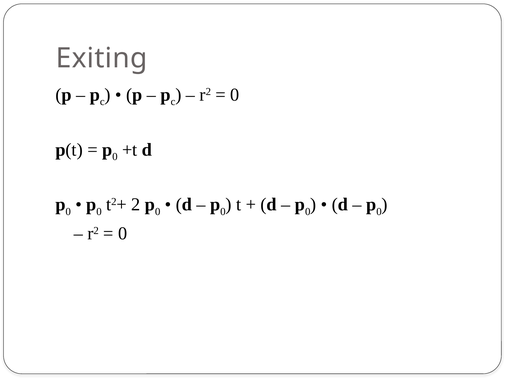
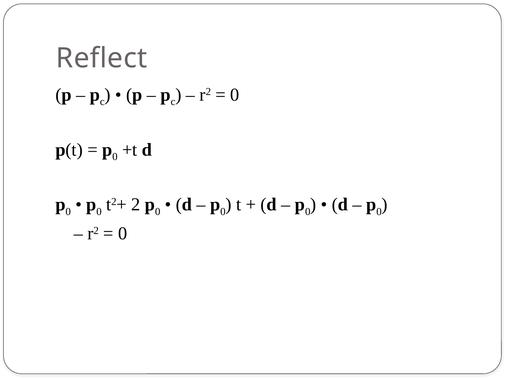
Exiting: Exiting -> Reflect
